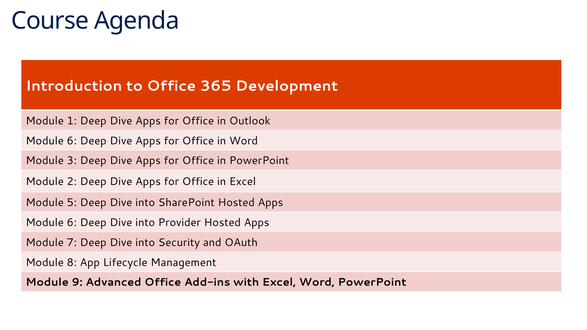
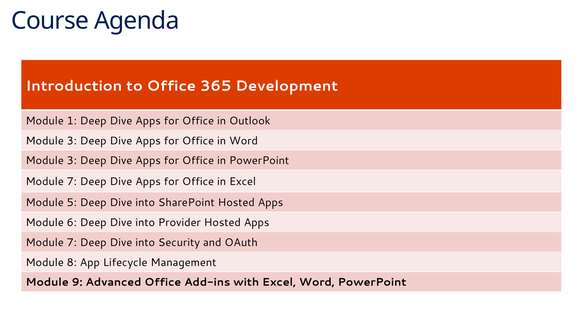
6 at (72, 141): 6 -> 3
2 at (72, 182): 2 -> 7
